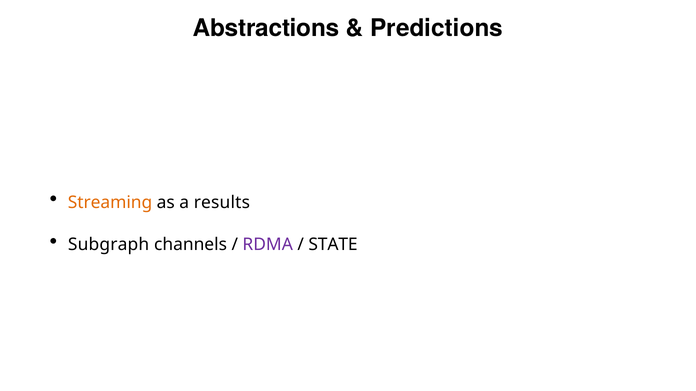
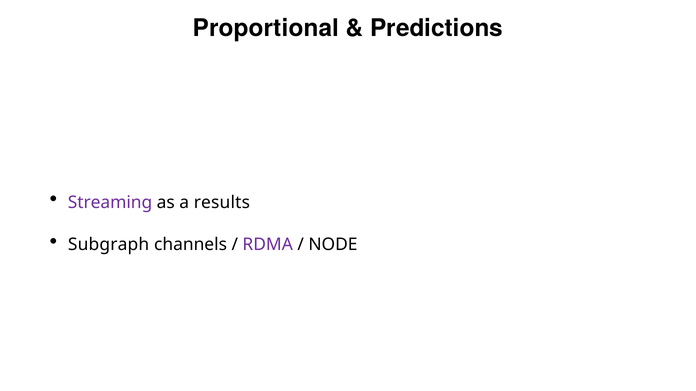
Abstractions: Abstractions -> Proportional
Streaming colour: orange -> purple
STATE: STATE -> NODE
